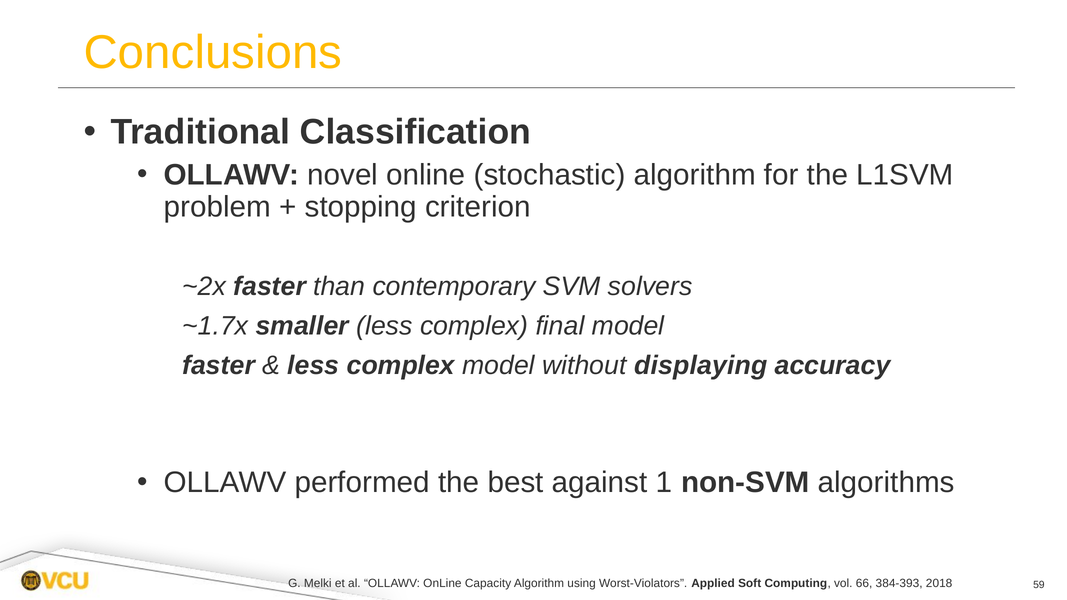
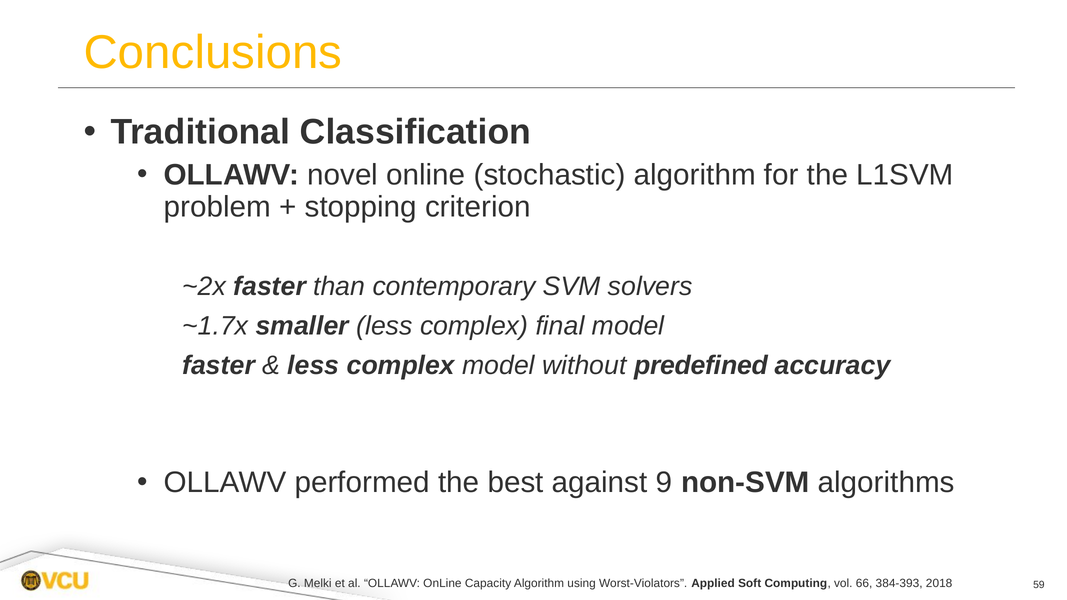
displaying: displaying -> predefined
1: 1 -> 9
